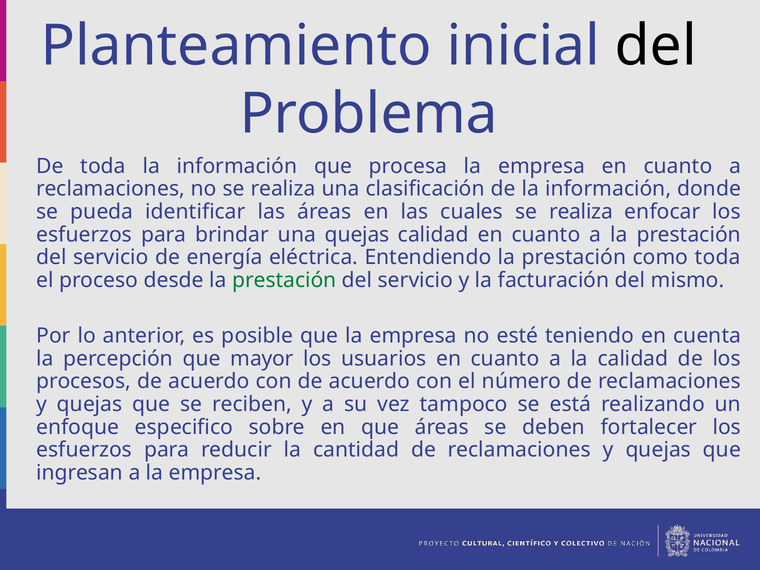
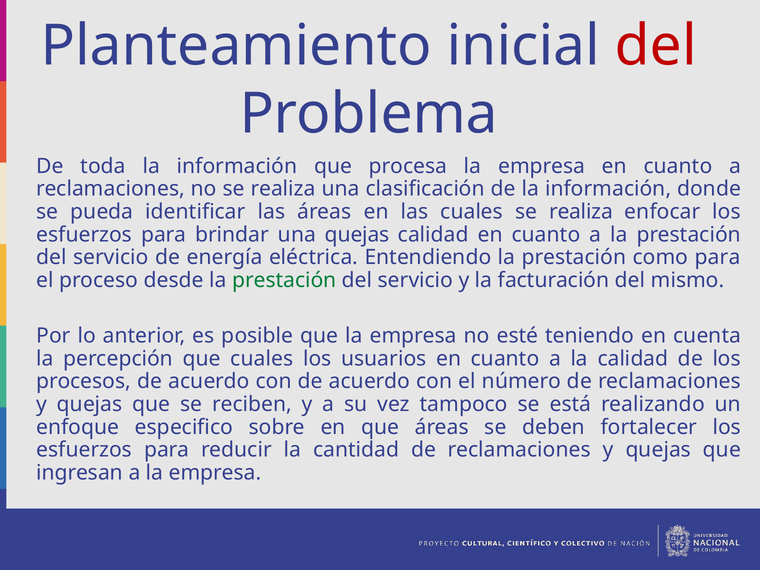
del at (656, 46) colour: black -> red
como toda: toda -> para
que mayor: mayor -> cuales
